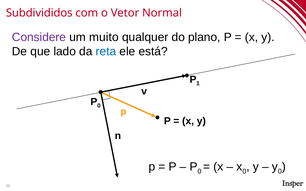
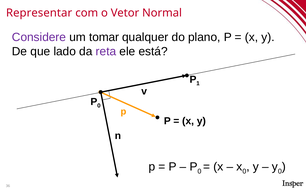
Subdivididos: Subdivididos -> Representar
muito: muito -> tomar
reta colour: blue -> purple
